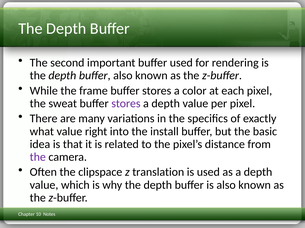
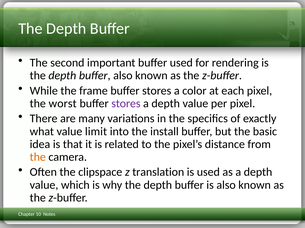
sweat: sweat -> worst
right: right -> limit
the at (38, 157) colour: purple -> orange
